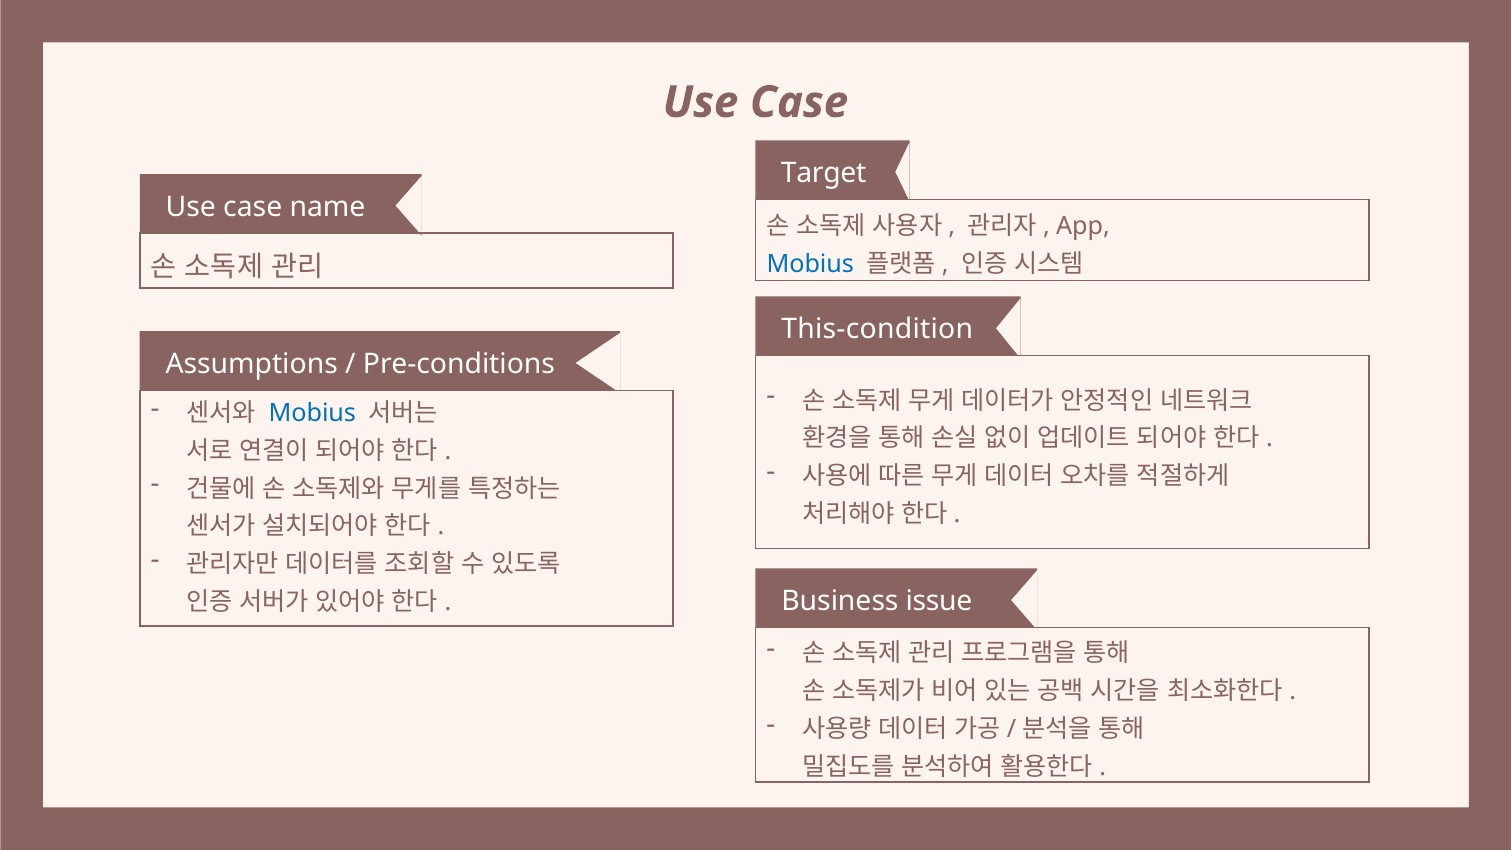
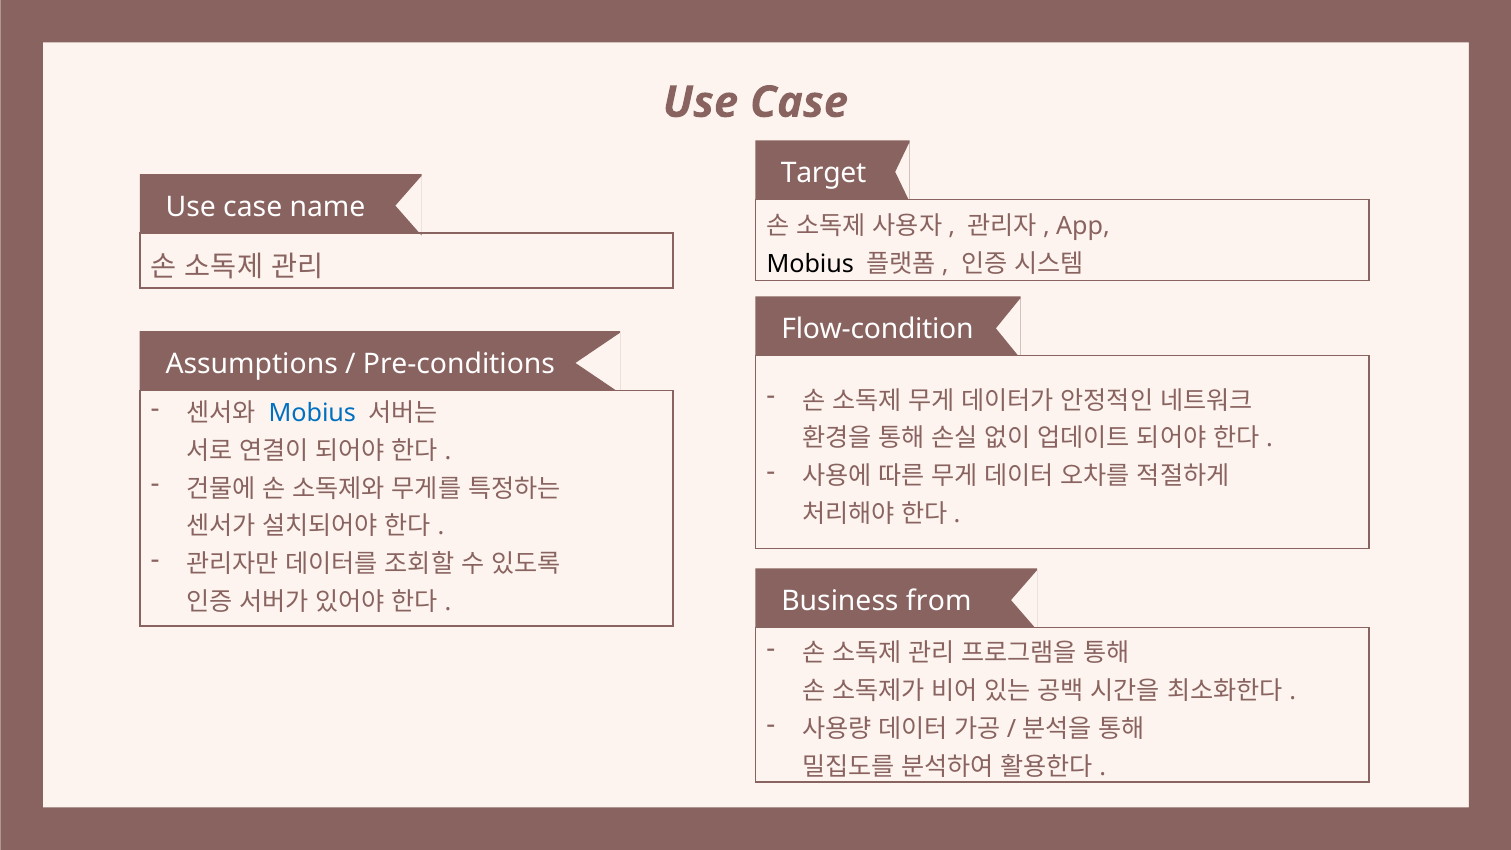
Mobius at (810, 264) colour: blue -> black
This-condition: This-condition -> Flow-condition
issue: issue -> from
